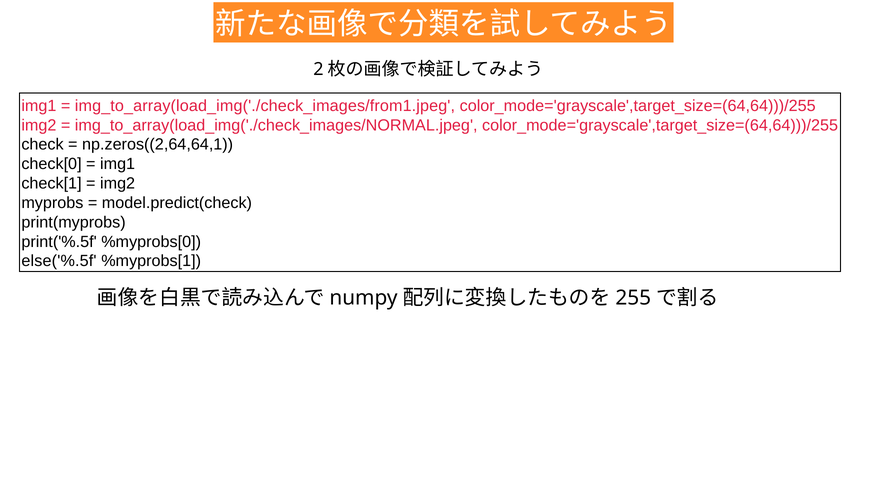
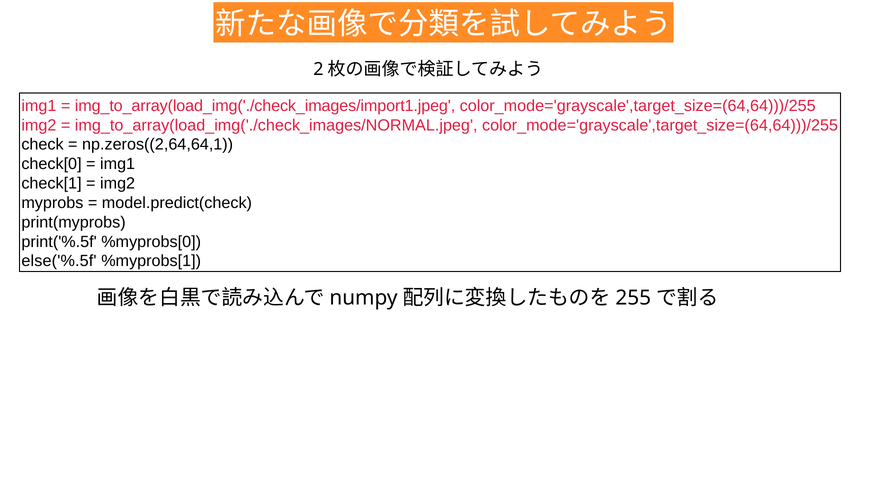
img_to_array(load_img('./check_images/from1.jpeg: img_to_array(load_img('./check_images/from1.jpeg -> img_to_array(load_img('./check_images/import1.jpeg
